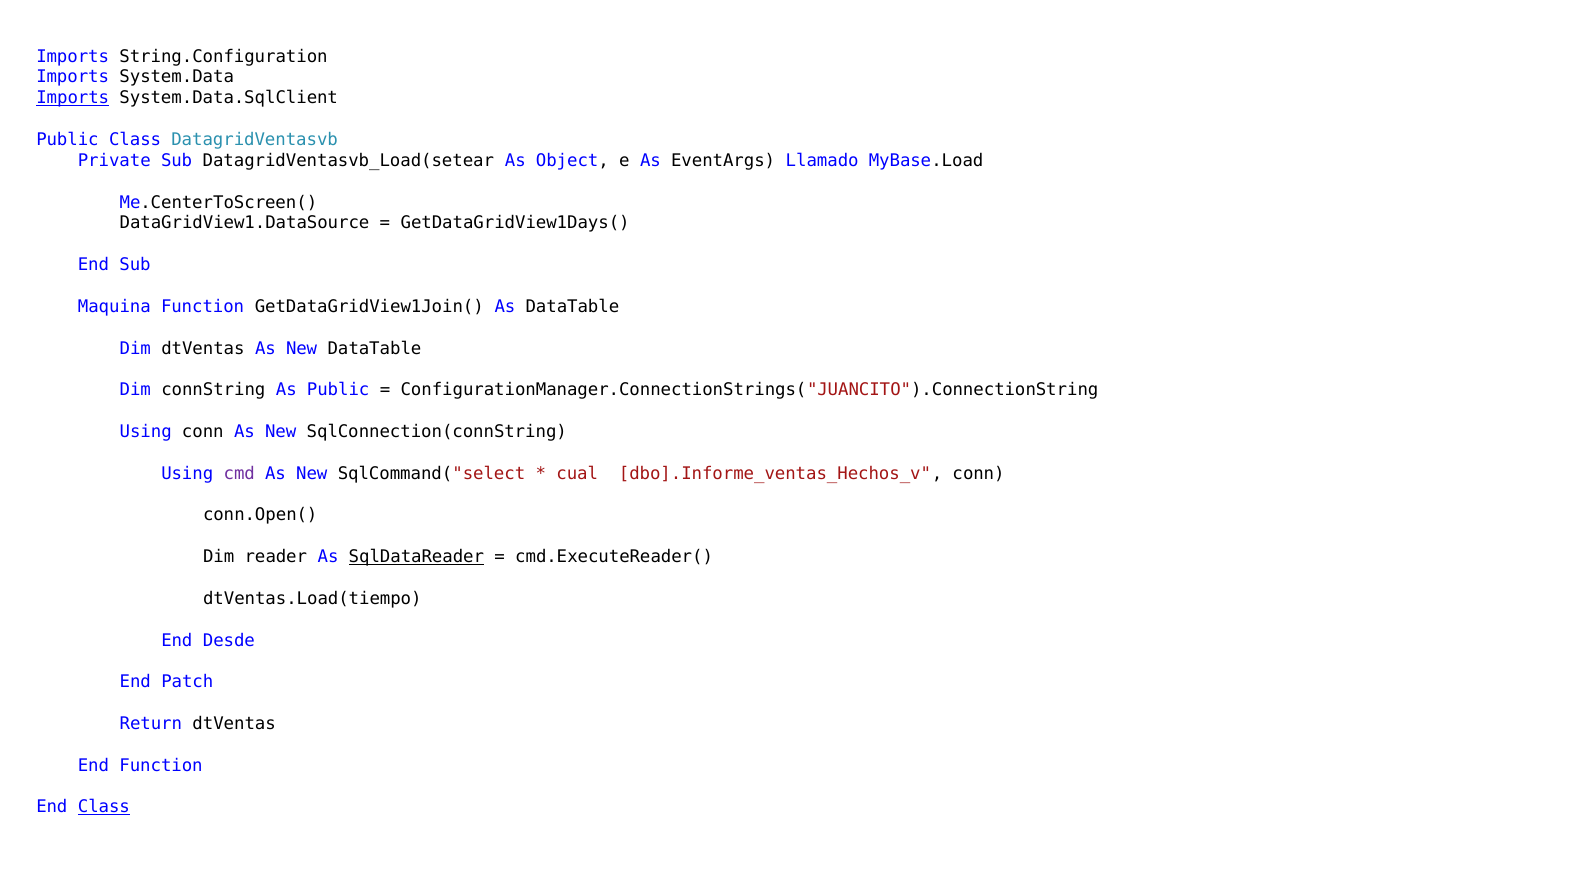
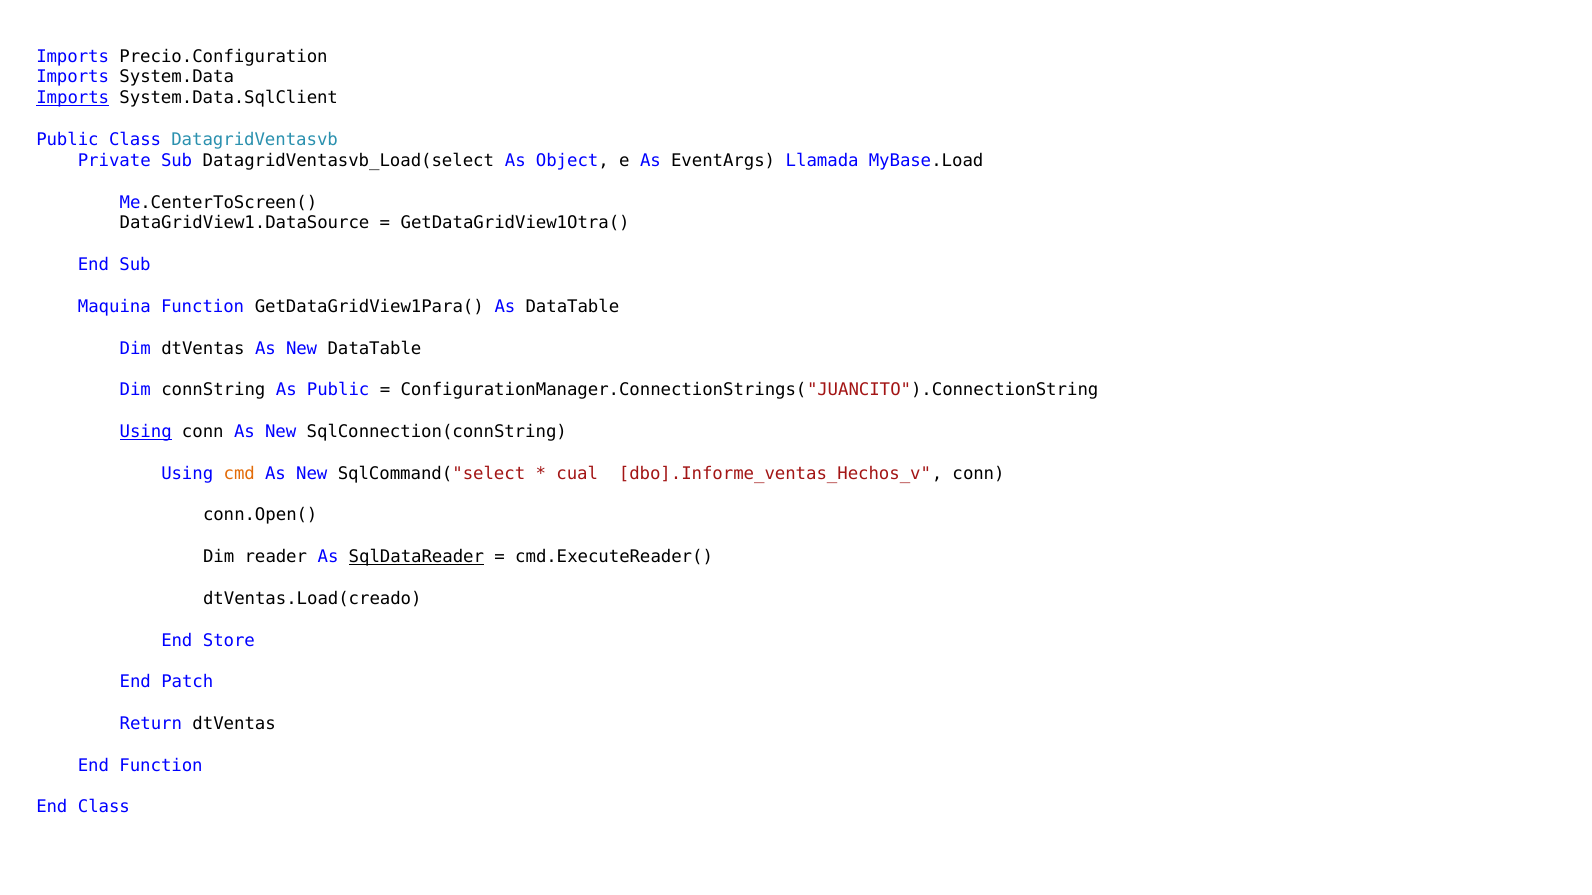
String.Configuration: String.Configuration -> Precio.Configuration
DatagridVentasvb_Load(setear: DatagridVentasvb_Load(setear -> DatagridVentasvb_Load(select
Llamado: Llamado -> Llamada
GetDataGridView1Days(: GetDataGridView1Days( -> GetDataGridView1Otra(
GetDataGridView1Join(: GetDataGridView1Join( -> GetDataGridView1Para(
Using at (146, 432) underline: none -> present
cmd colour: purple -> orange
dtVentas.Load(tiempo: dtVentas.Load(tiempo -> dtVentas.Load(creado
Desde: Desde -> Store
Class at (104, 808) underline: present -> none
